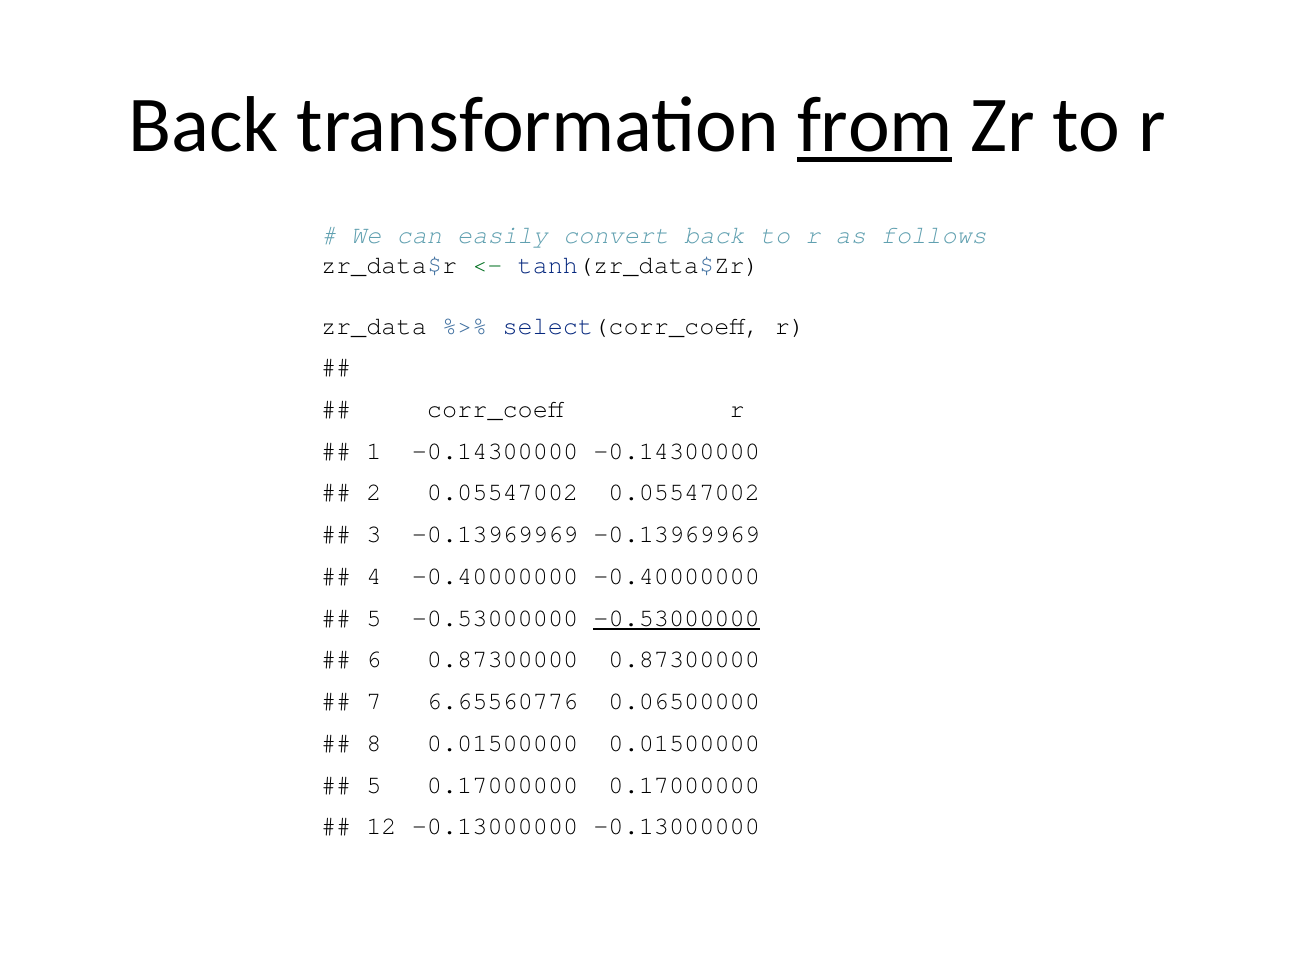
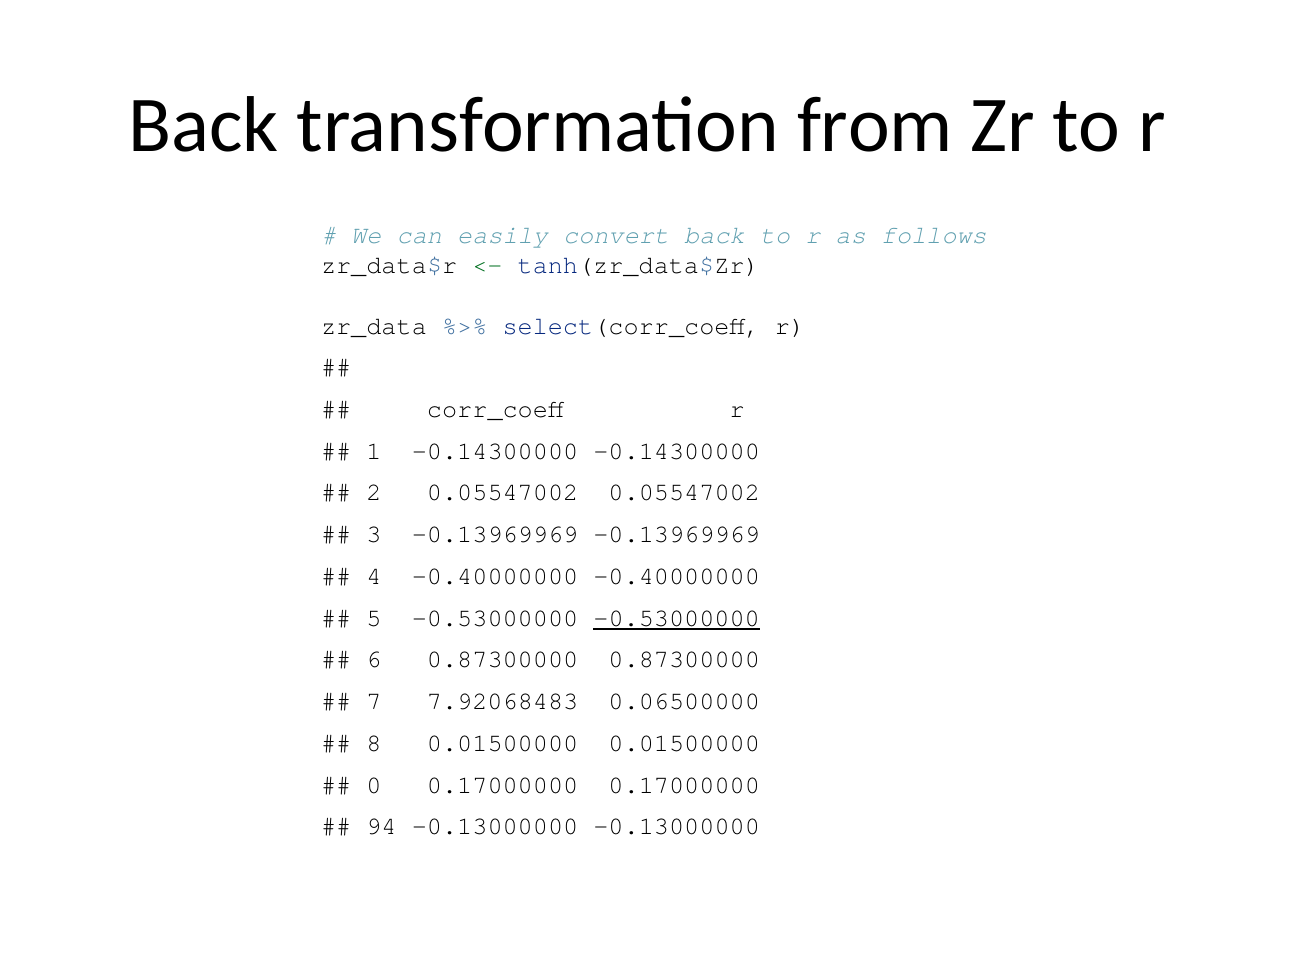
from underline: present -> none
6.65560776: 6.65560776 -> 7.92068483
5 at (374, 785): 5 -> 0
12: 12 -> 94
